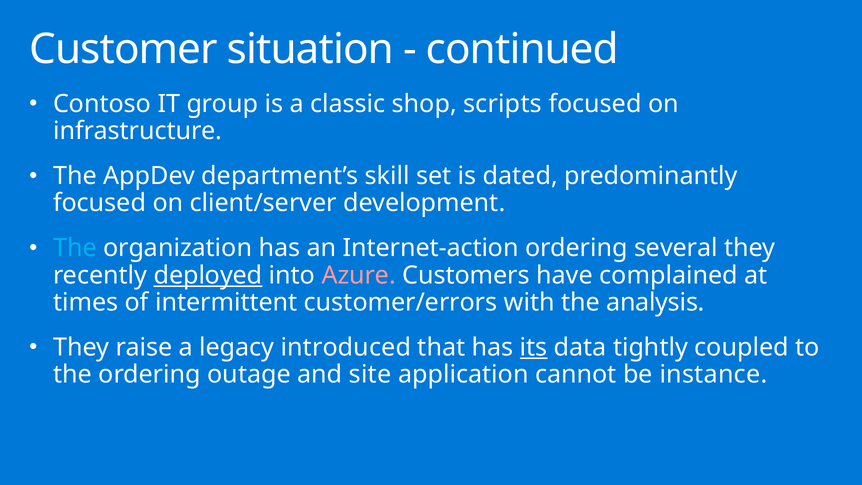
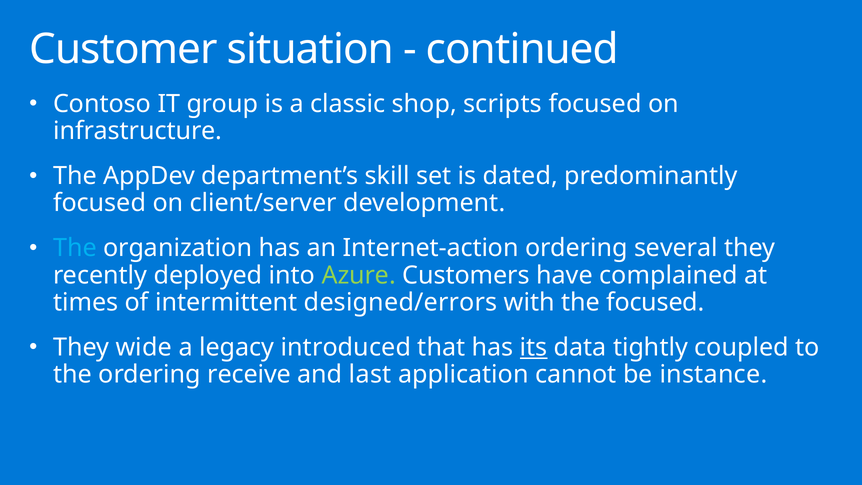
deployed underline: present -> none
Azure colour: pink -> light green
customer/errors: customer/errors -> designed/errors
the analysis: analysis -> focused
raise: raise -> wide
outage: outage -> receive
site: site -> last
